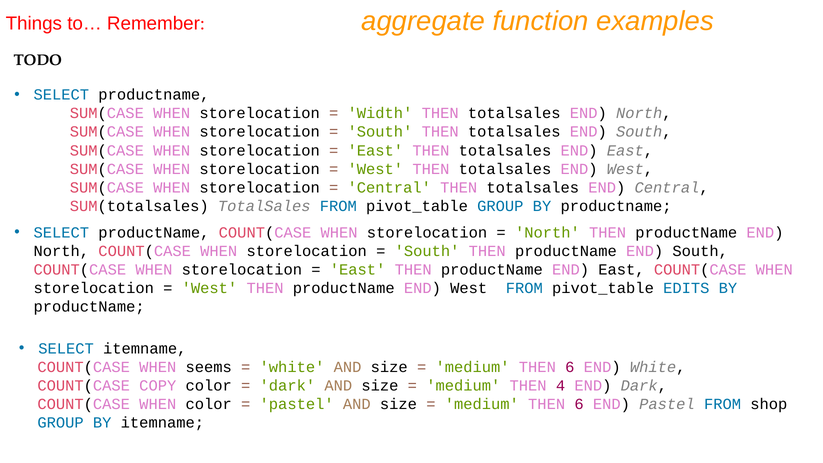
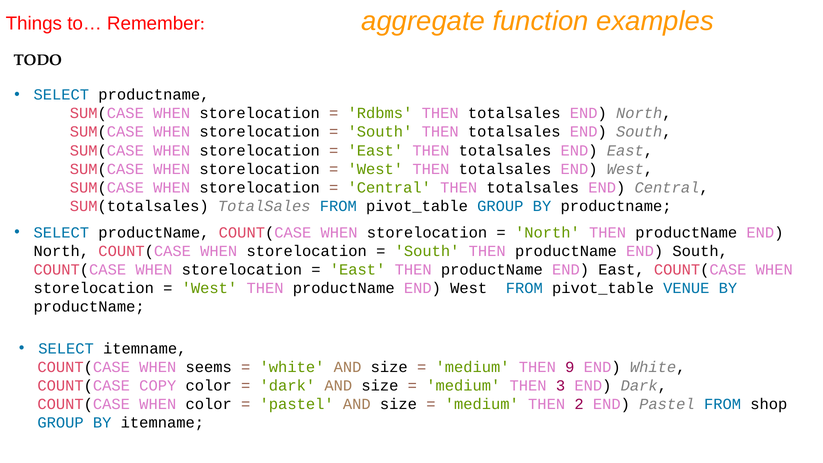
Width: Width -> Rdbms
EDITS: EDITS -> VENUE
6 at (570, 367): 6 -> 9
4: 4 -> 3
6 at (579, 404): 6 -> 2
